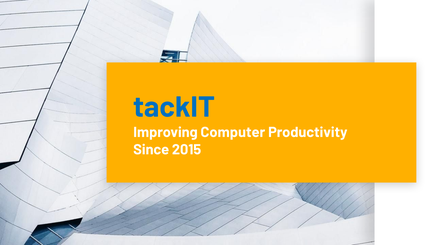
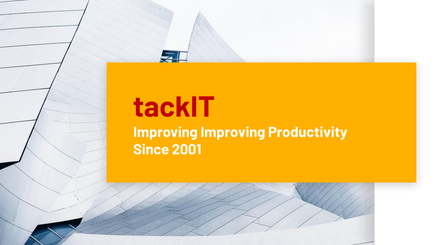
tackIT colour: blue -> red
Improving Computer: Computer -> Improving
2015: 2015 -> 2001
